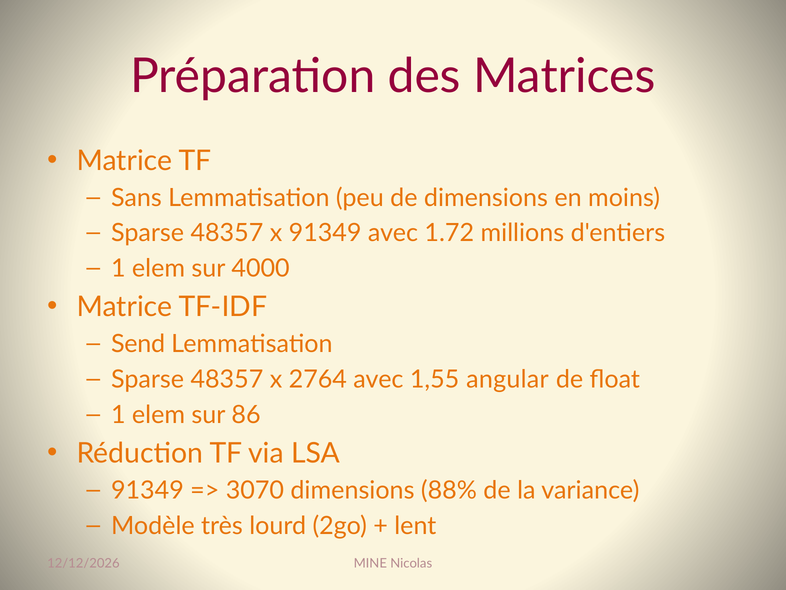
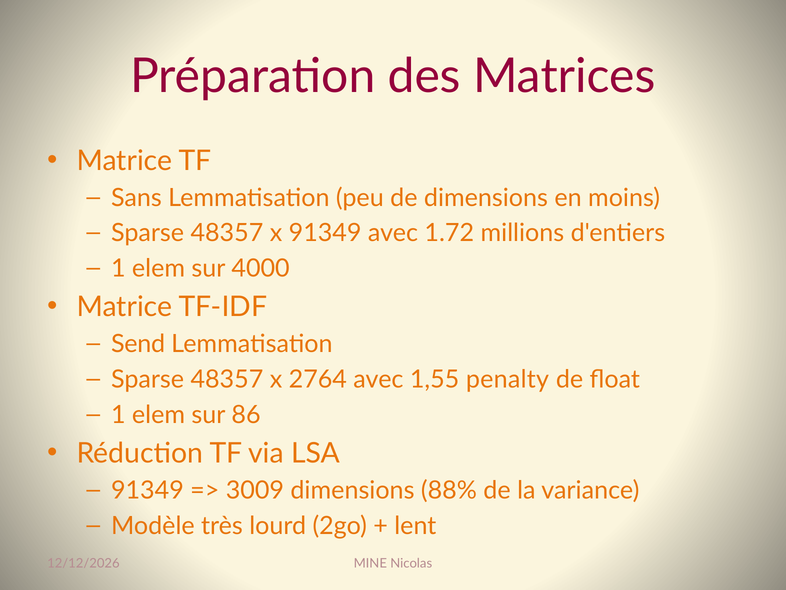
angular: angular -> penalty
3070: 3070 -> 3009
